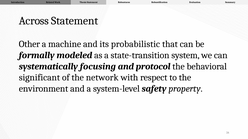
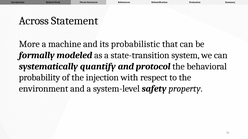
Other: Other -> More
focusing: focusing -> quantify
significant: significant -> probability
network: network -> injection
